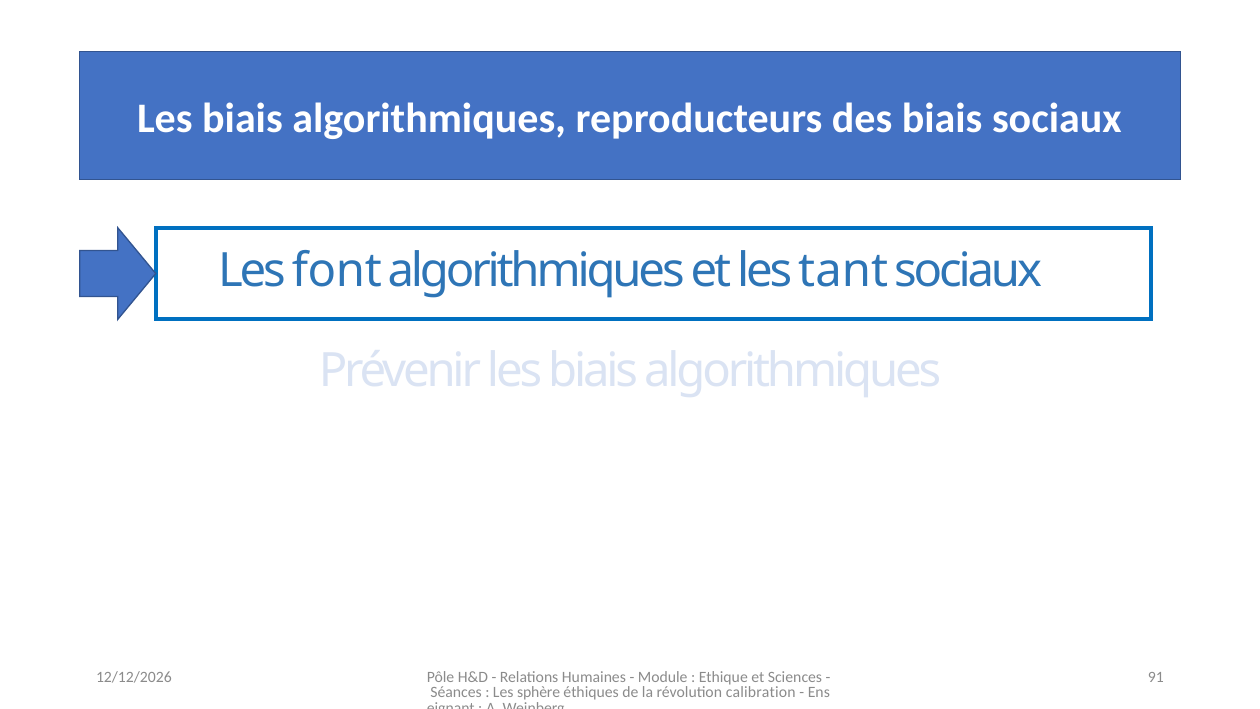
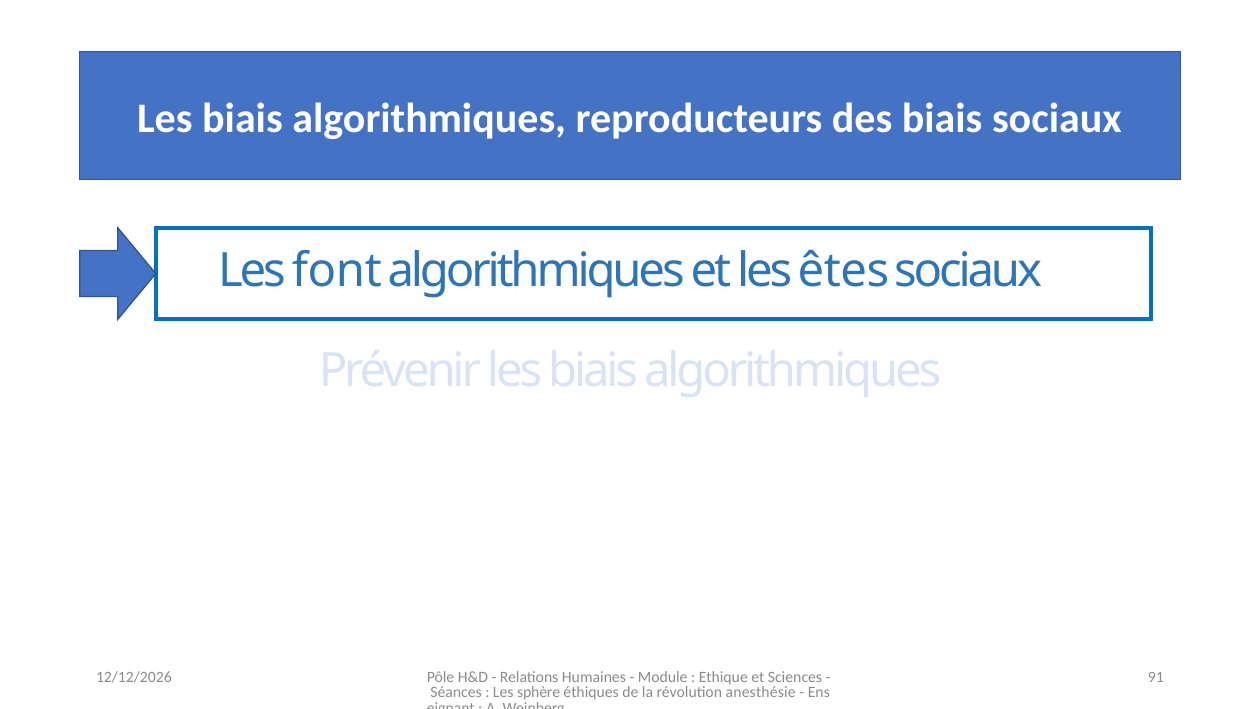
tant: tant -> êtes
calibration: calibration -> anesthésie
